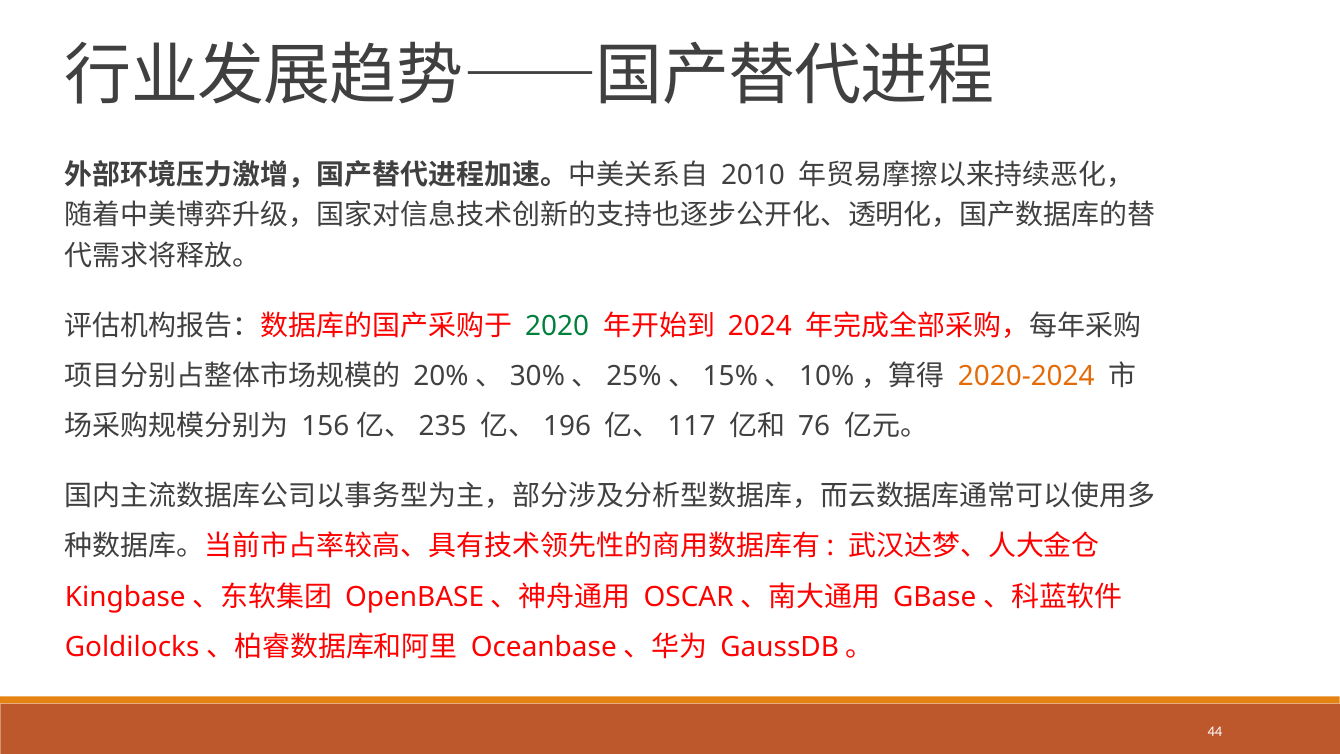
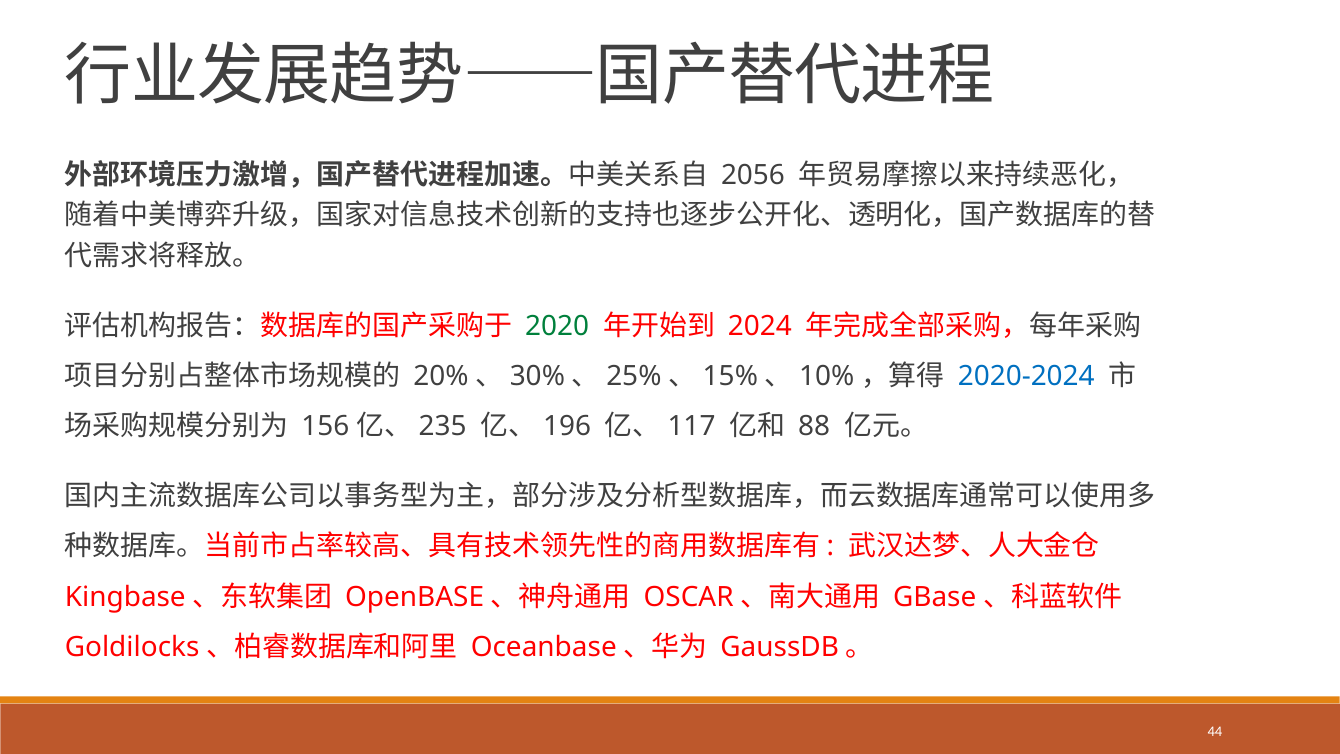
2010: 2010 -> 2056
2020-2024 colour: orange -> blue
76: 76 -> 88
